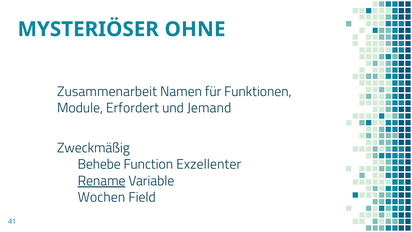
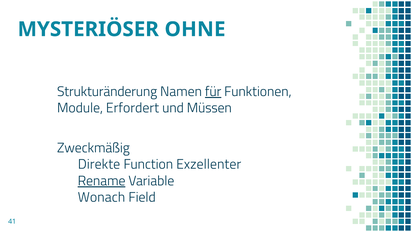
Zusammenarbeit: Zusammenarbeit -> Strukturänderung
für underline: none -> present
Jemand: Jemand -> Müssen
Behebe: Behebe -> Direkte
Wochen: Wochen -> Wonach
